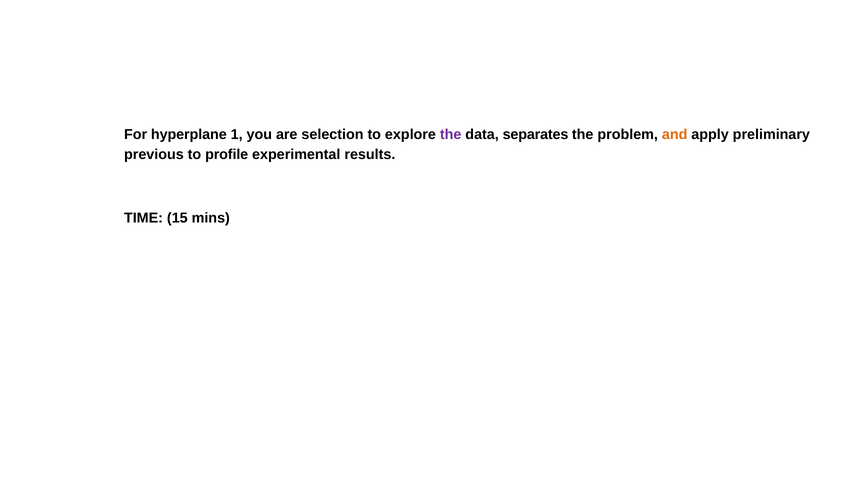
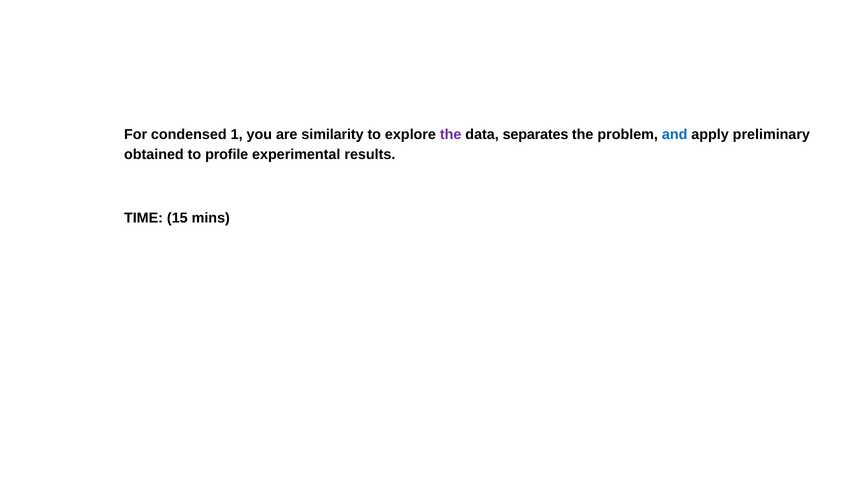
hyperplane: hyperplane -> condensed
selection: selection -> similarity
and colour: orange -> blue
previous: previous -> obtained
